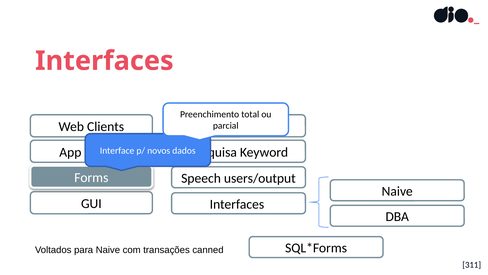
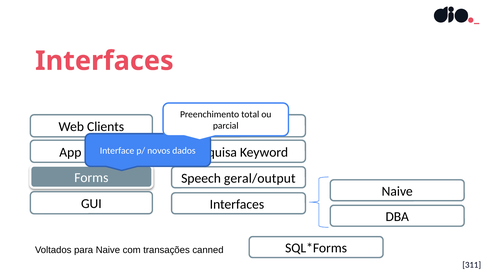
users/output: users/output -> geral/output
